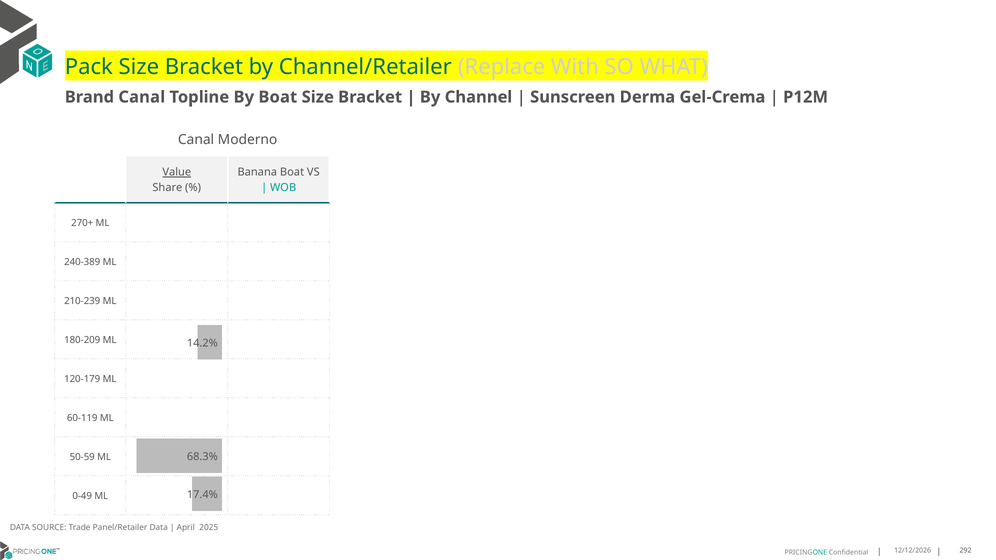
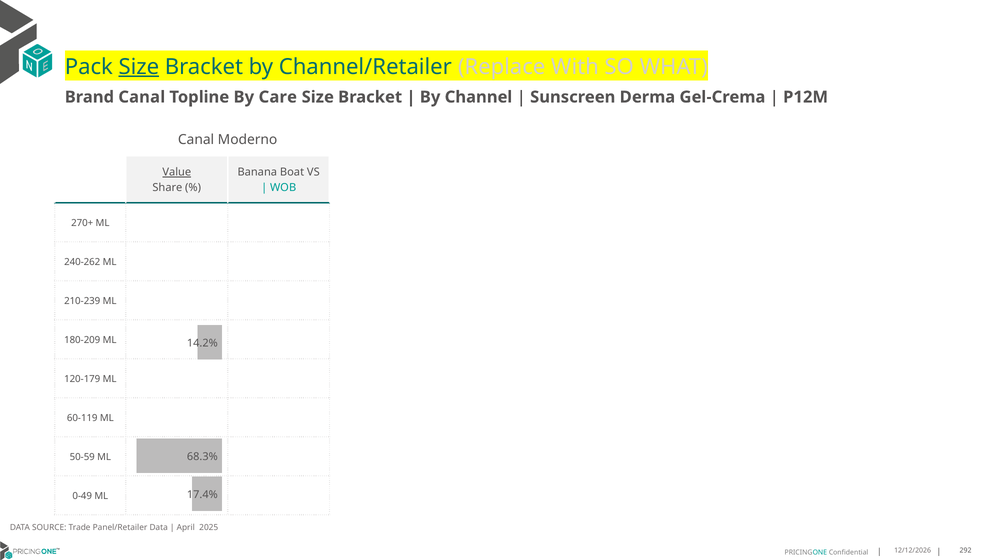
Size at (139, 67) underline: none -> present
By Boat: Boat -> Care
240-389: 240-389 -> 240-262
